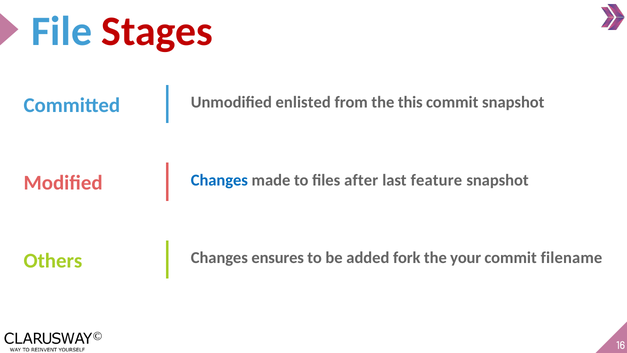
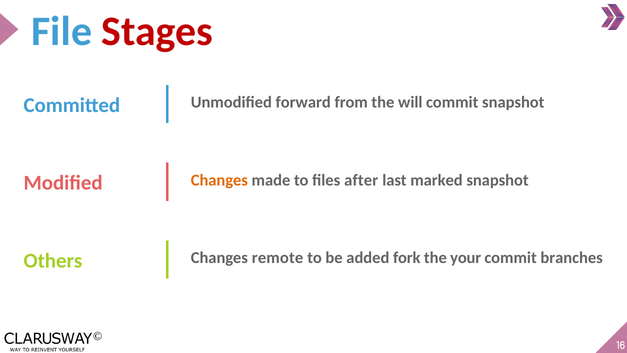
enlisted: enlisted -> forward
this: this -> will
Changes at (219, 180) colour: blue -> orange
feature: feature -> marked
ensures: ensures -> remote
filename: filename -> branches
